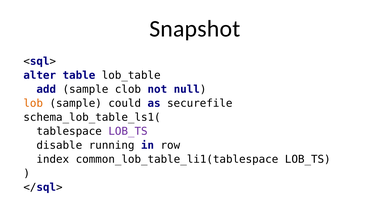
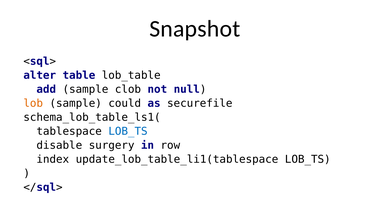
LOB_TS at (128, 132) colour: purple -> blue
running: running -> surgery
common_lob_table_li1(tablespace: common_lob_table_li1(tablespace -> update_lob_table_li1(tablespace
